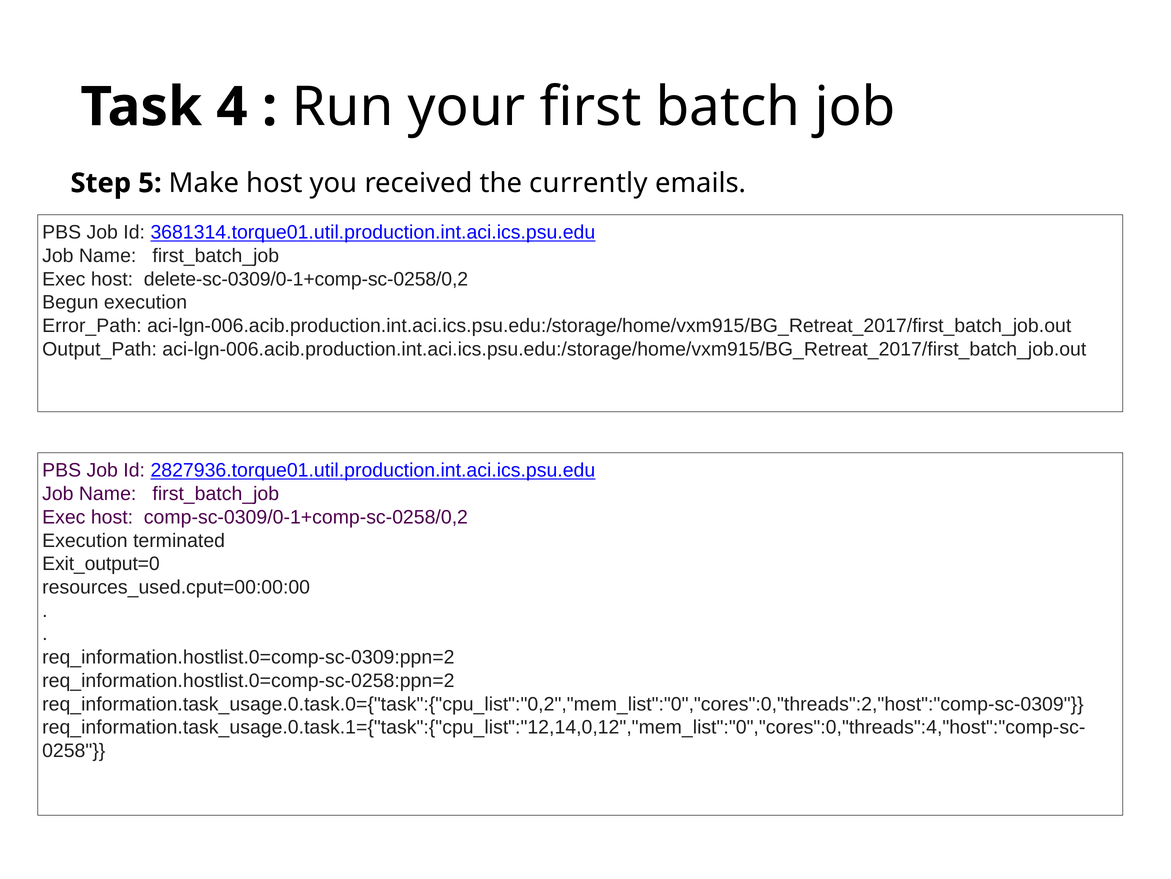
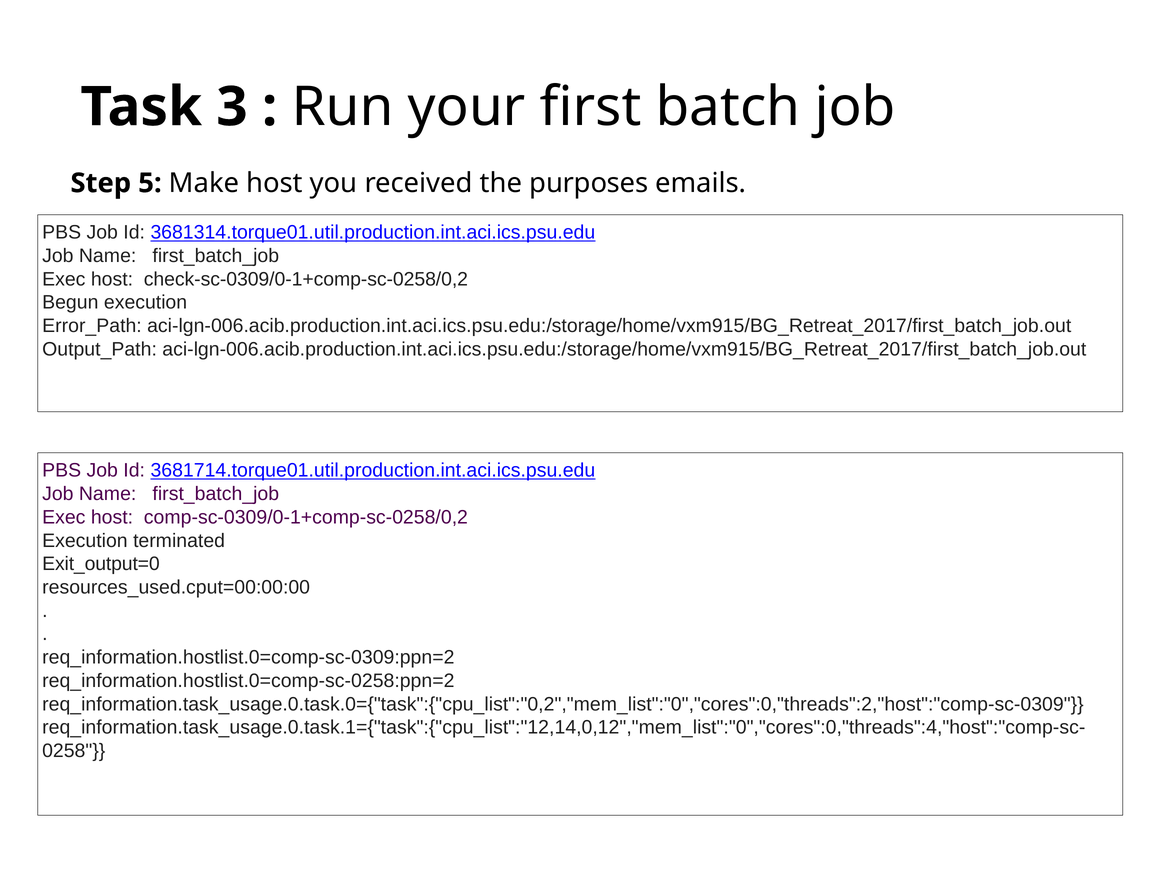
4: 4 -> 3
currently: currently -> purposes
delete-sc-0309/0-1+comp-sc-0258/0,2: delete-sc-0309/0-1+comp-sc-0258/0,2 -> check-sc-0309/0-1+comp-sc-0258/0,2
2827936.torque01.util.production.int.aci.ics.psu.edu: 2827936.torque01.util.production.int.aci.ics.psu.edu -> 3681714.torque01.util.production.int.aci.ics.psu.edu
